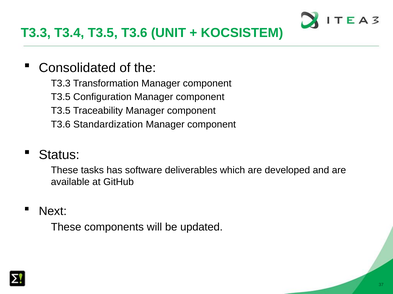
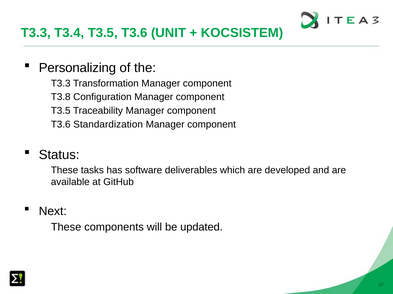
Consolidated: Consolidated -> Personalizing
T3.5 at (61, 97): T3.5 -> T3.8
